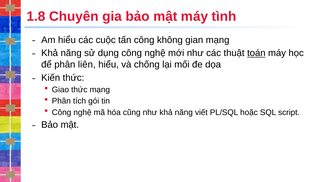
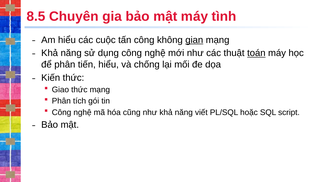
1.8: 1.8 -> 8.5
gian underline: none -> present
liên: liên -> tiến
